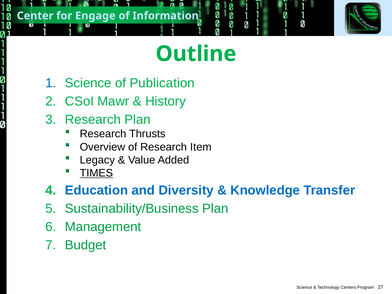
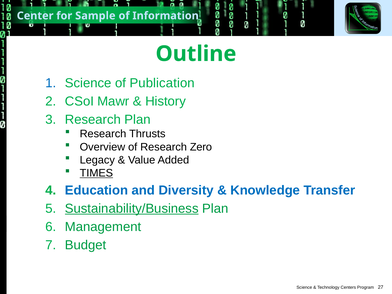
Engage: Engage -> Sample
Item: Item -> Zero
Sustainability/Business underline: none -> present
